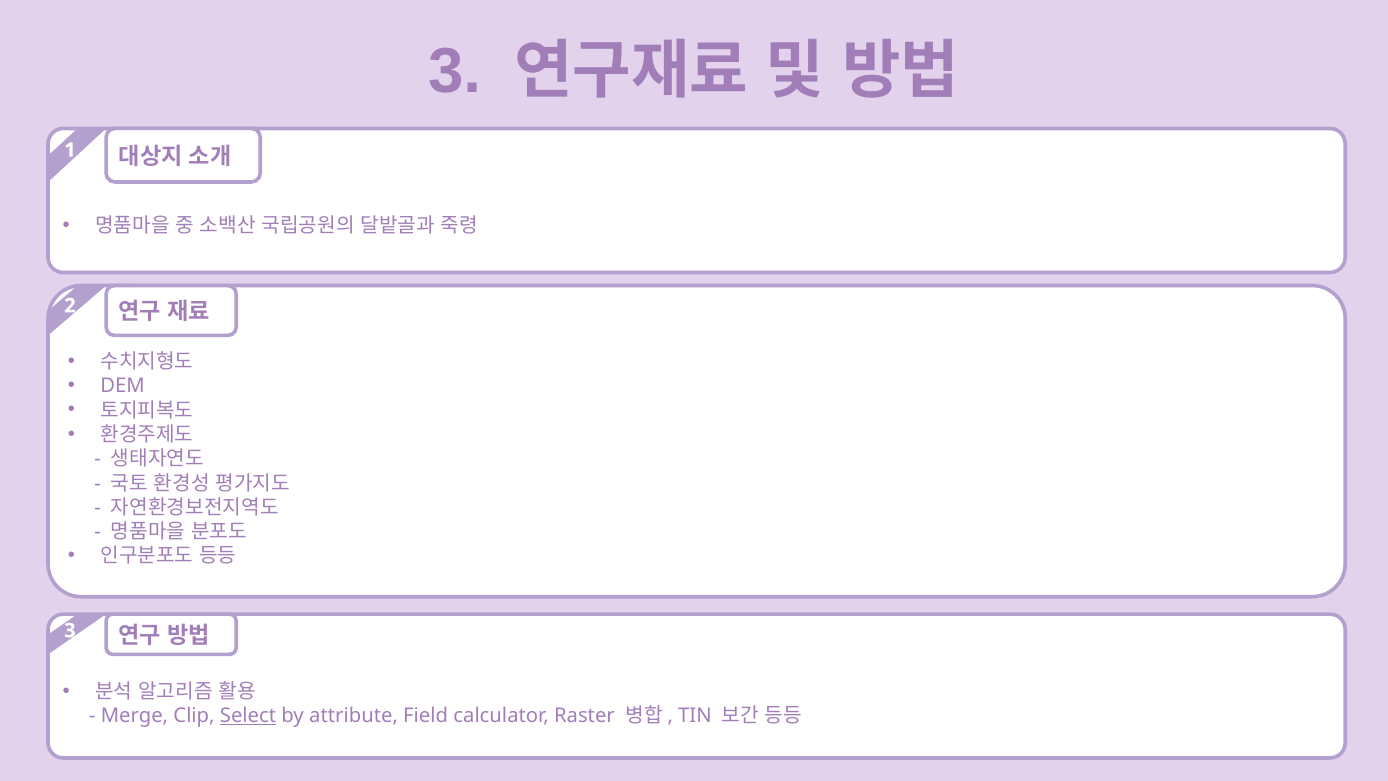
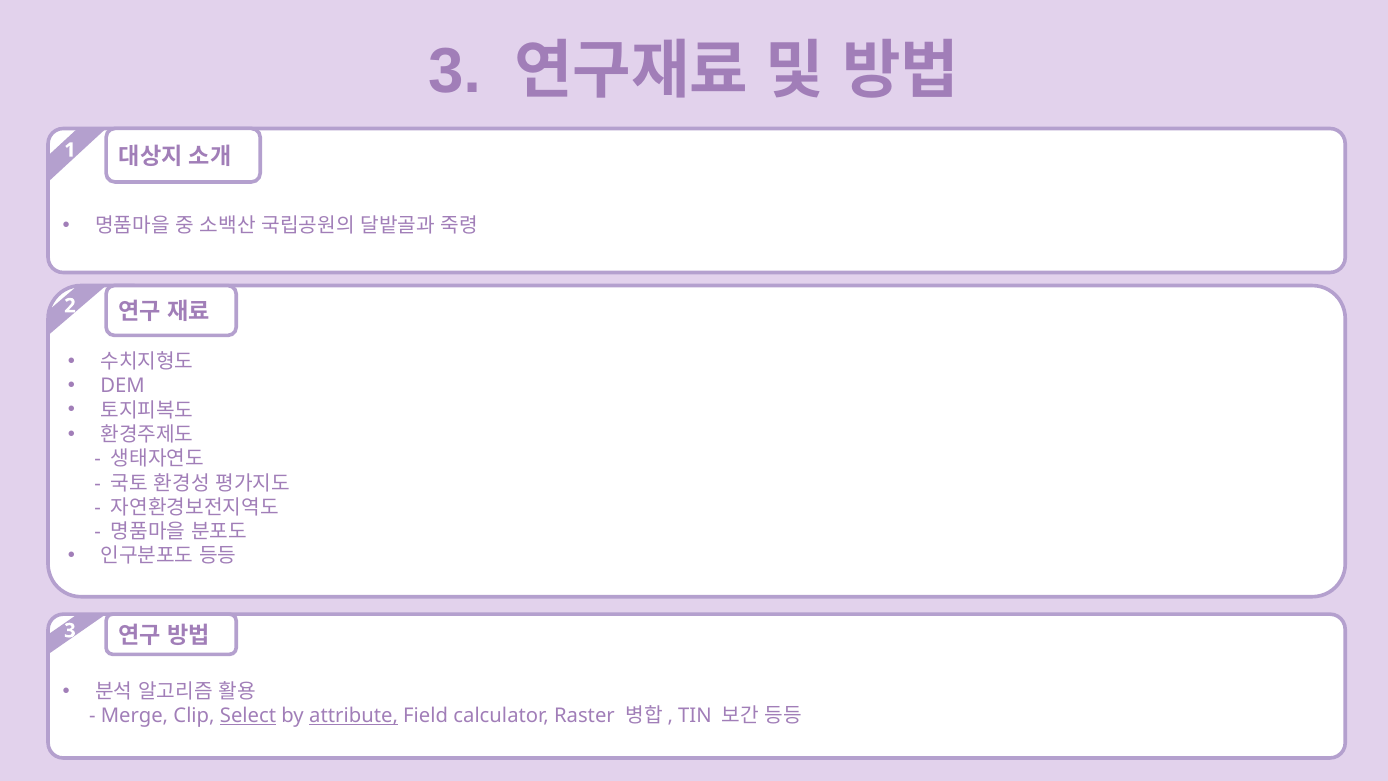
attribute underline: none -> present
